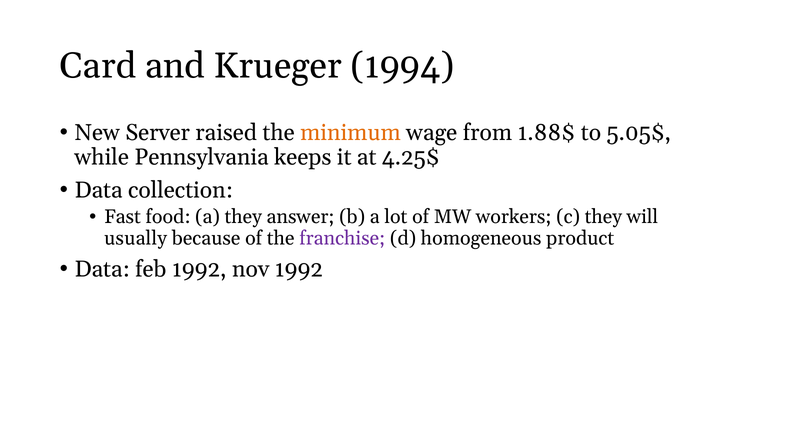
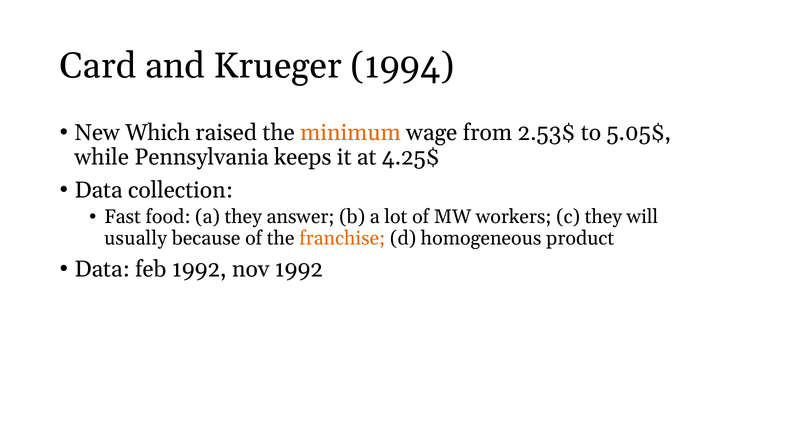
Server: Server -> Which
1.88$: 1.88$ -> 2.53$
franchise colour: purple -> orange
